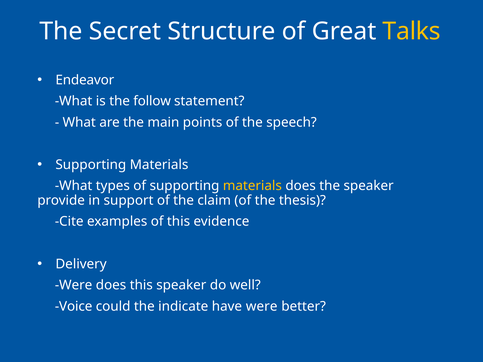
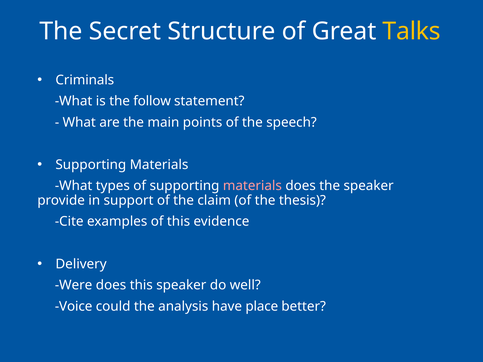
Endeavor: Endeavor -> Criminals
materials at (252, 186) colour: yellow -> pink
indicate: indicate -> analysis
have were: were -> place
